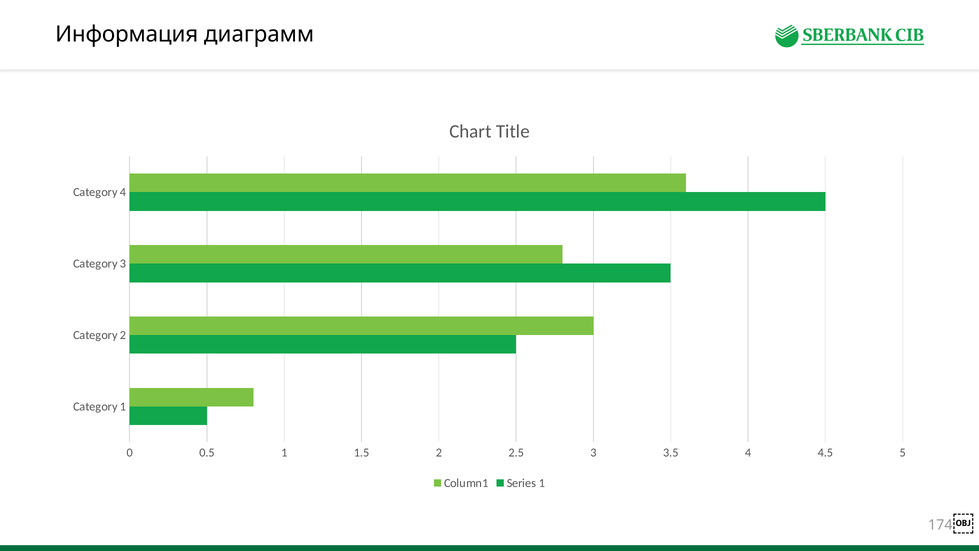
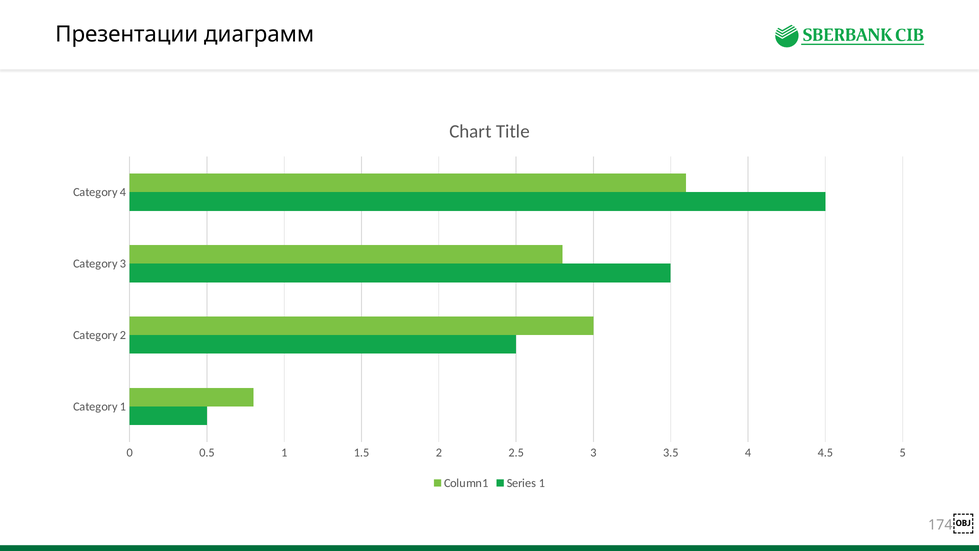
Информация: Информация -> Презентации
